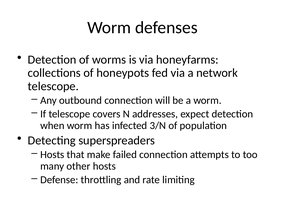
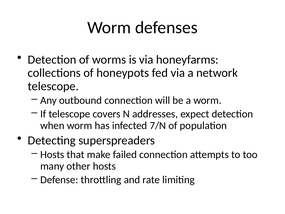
3/N: 3/N -> 7/N
